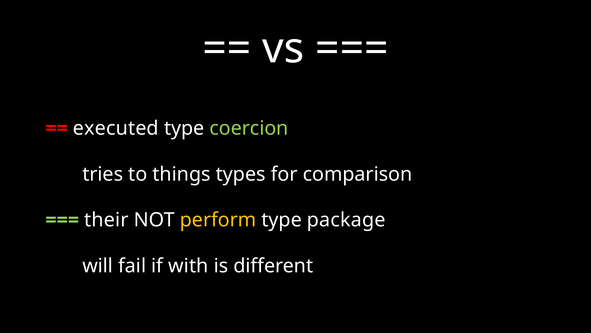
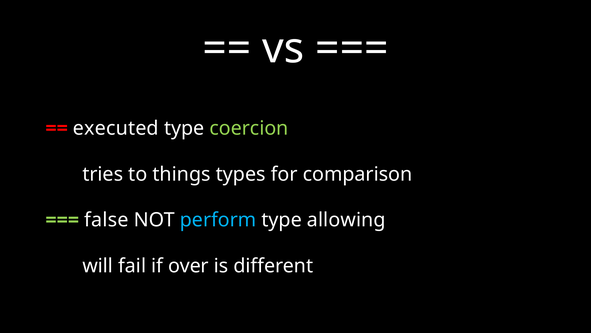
their: their -> false
perform colour: yellow -> light blue
package: package -> allowing
with: with -> over
